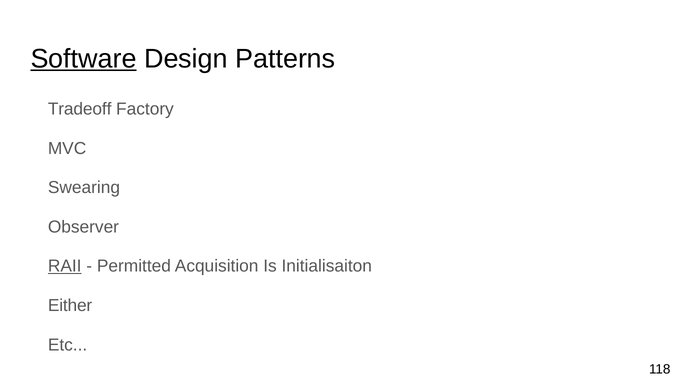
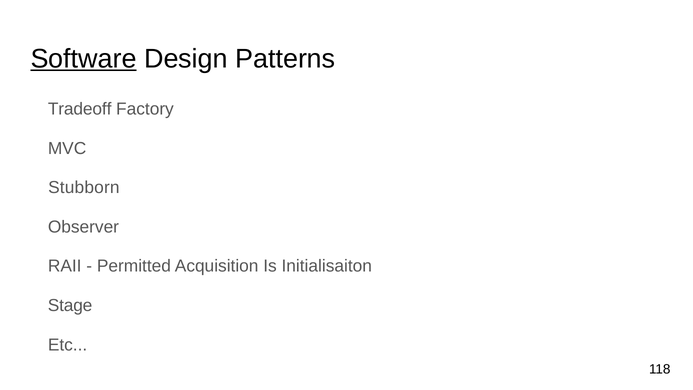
Swearing: Swearing -> Stubborn
RAII underline: present -> none
Either: Either -> Stage
